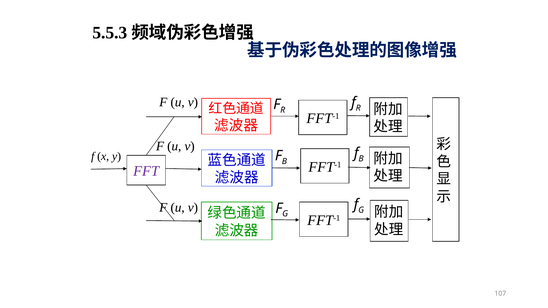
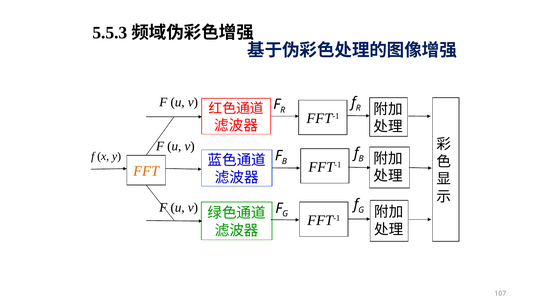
FFT colour: purple -> orange
